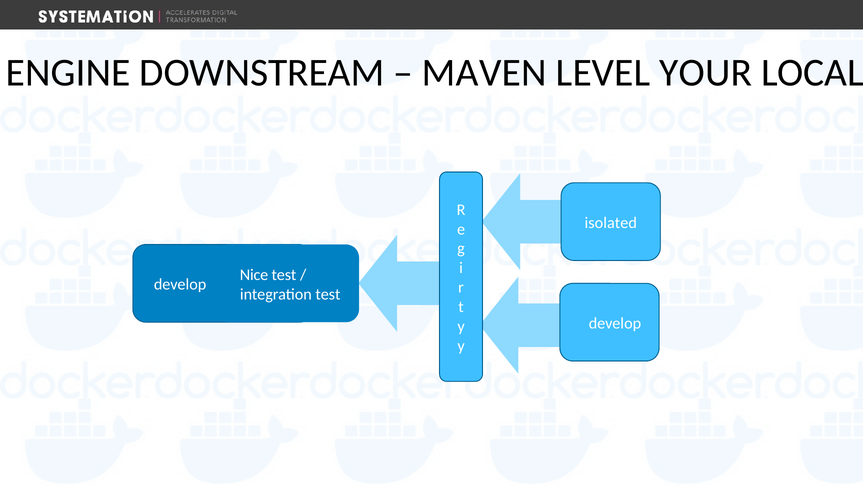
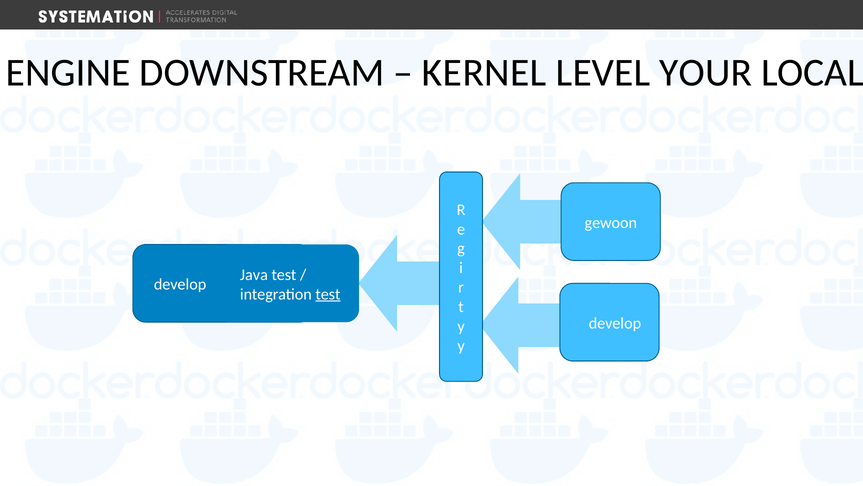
MAVEN: MAVEN -> KERNEL
isolated: isolated -> gewoon
Nice: Nice -> Java
test at (328, 294) underline: none -> present
